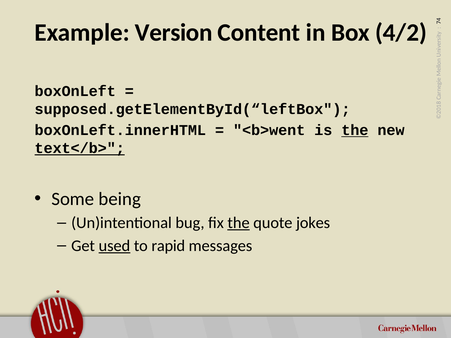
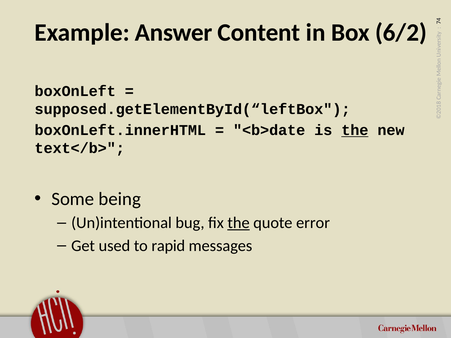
Version: Version -> Answer
4/2: 4/2 -> 6/2
<b>went: <b>went -> <b>date
text</b> underline: present -> none
jokes: jokes -> error
used underline: present -> none
